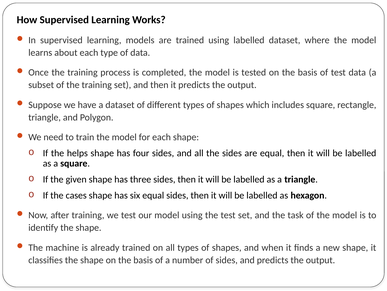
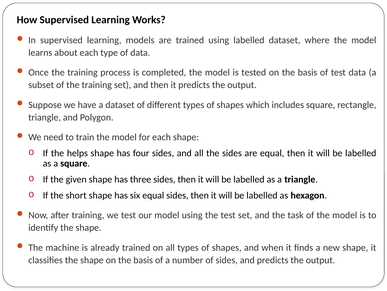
cases: cases -> short
